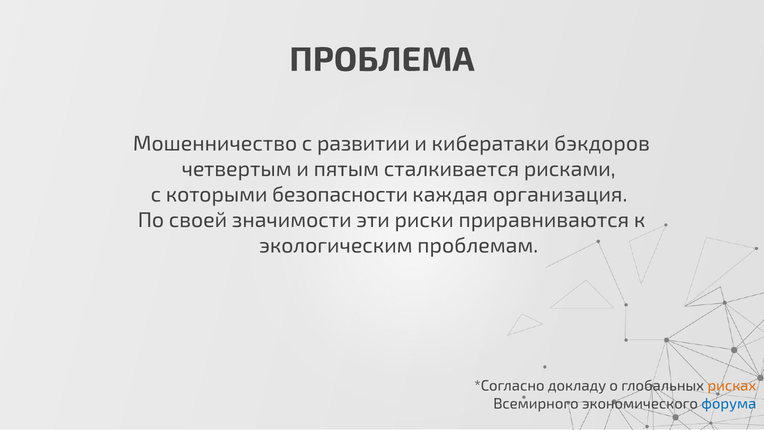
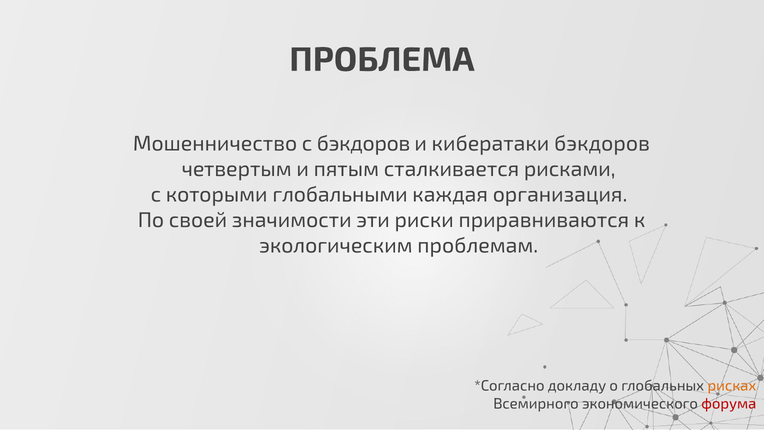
с развитии: развитии -> бэкдоров
безопасности: безопасности -> глобальными
форума colour: blue -> red
